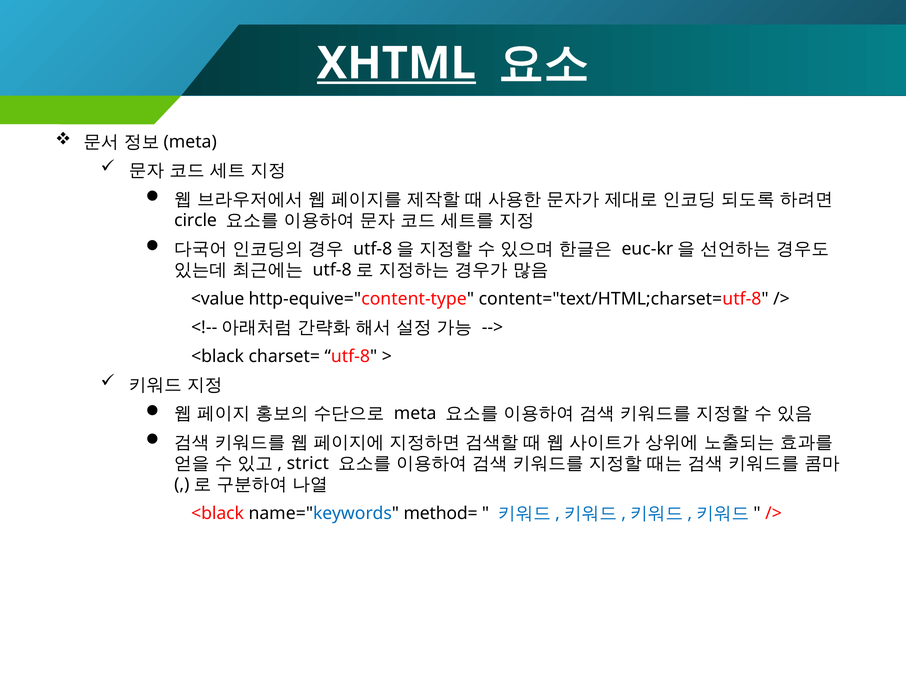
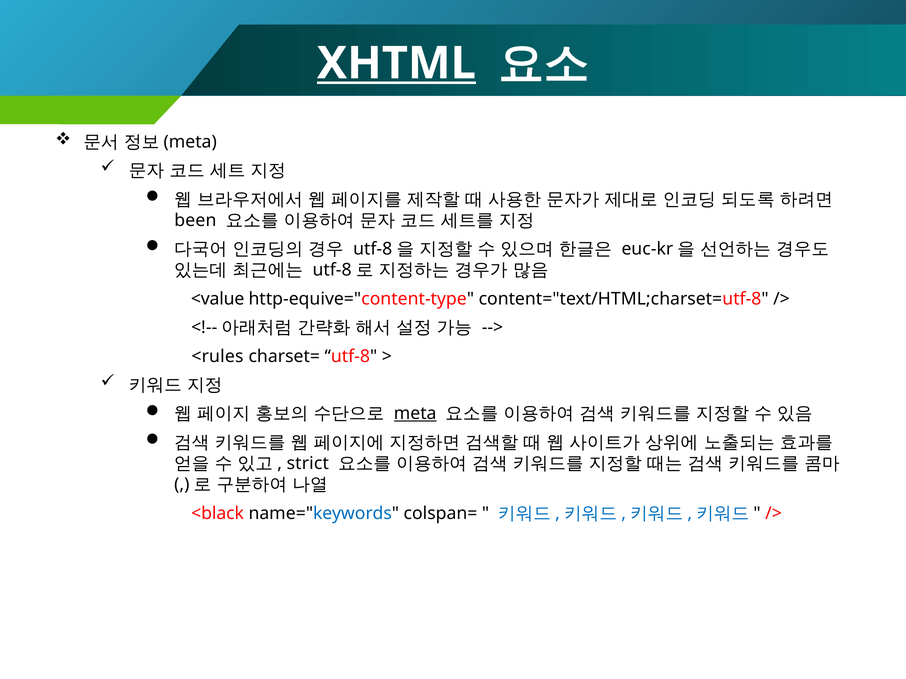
circle: circle -> been
<black at (218, 357): <black -> <rules
meta underline: none -> present
method=: method= -> colspan=
